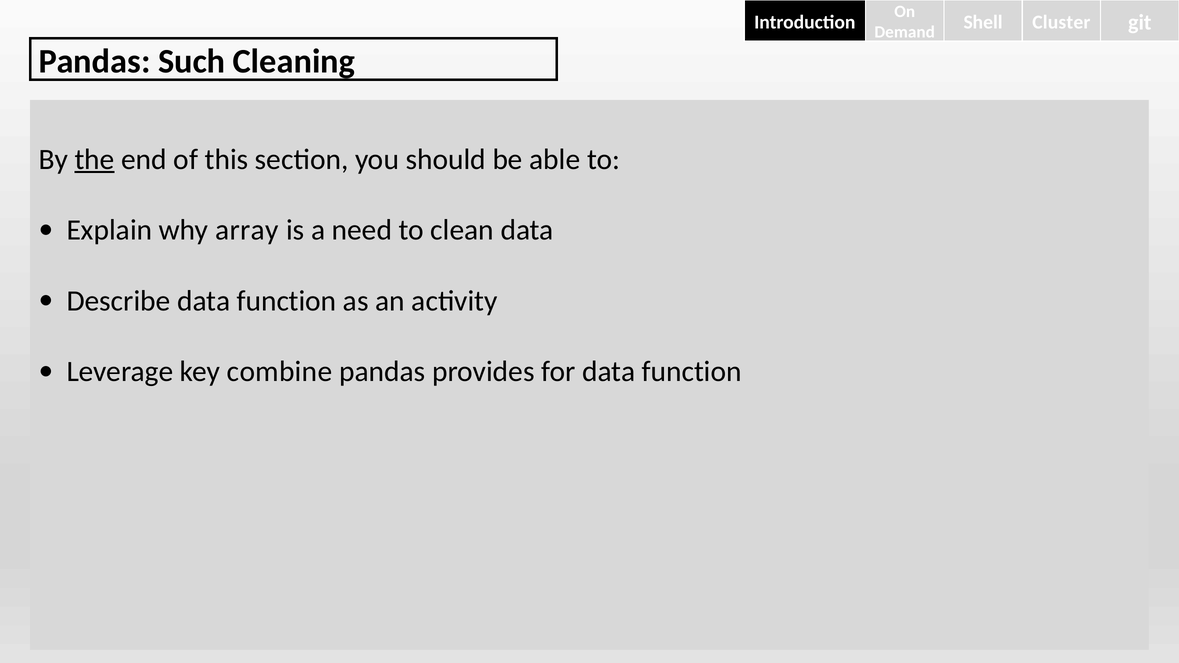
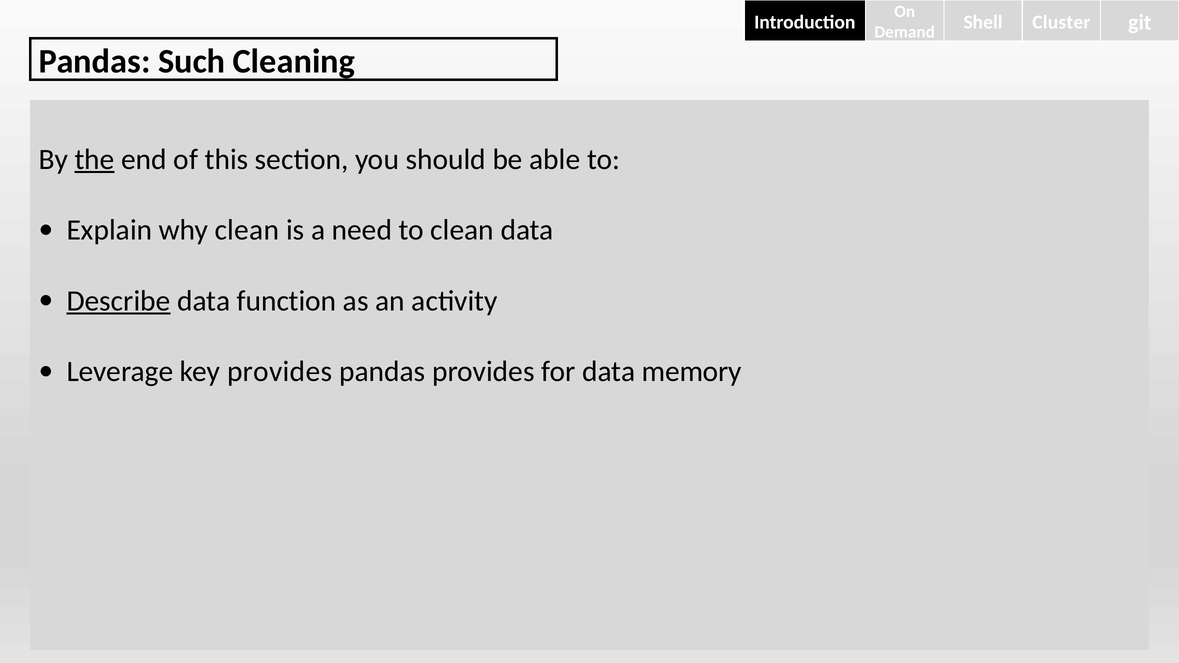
why array: array -> clean
Describe underline: none -> present
key combine: combine -> provides
for data function: function -> memory
